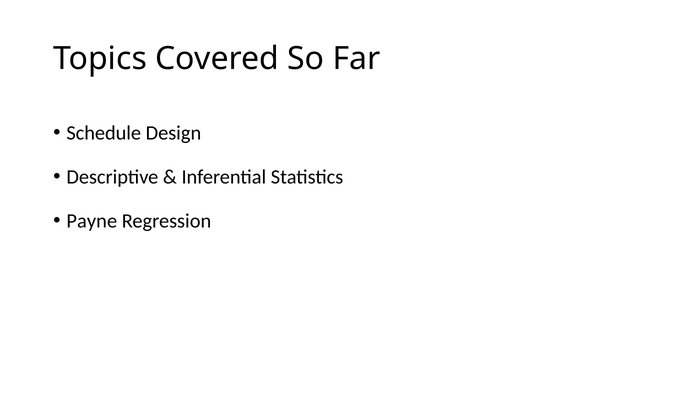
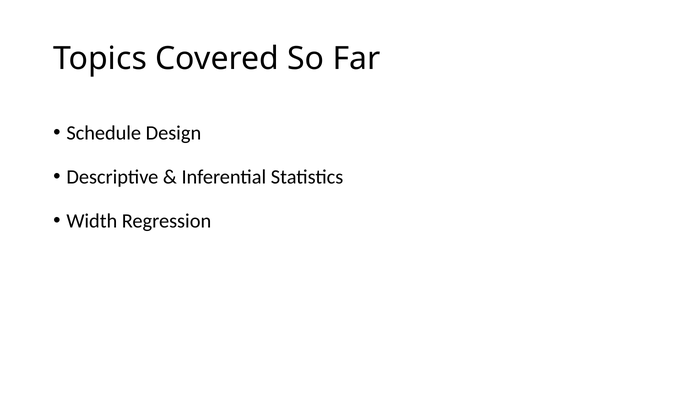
Payne: Payne -> Width
